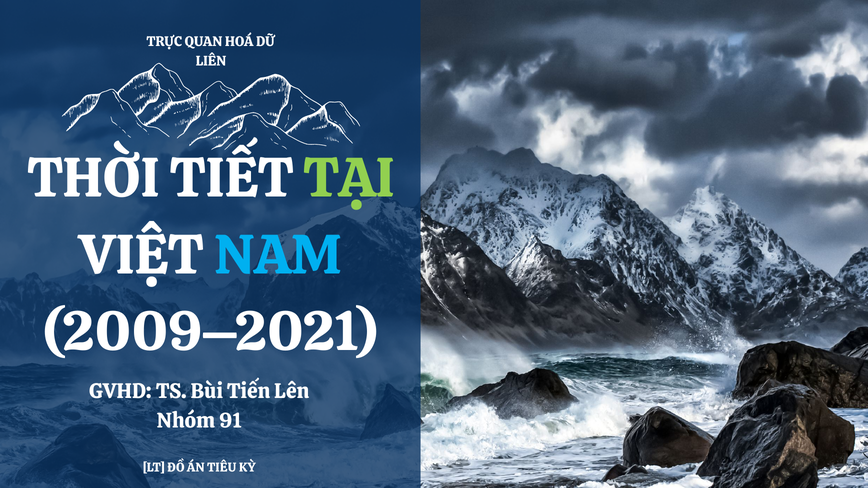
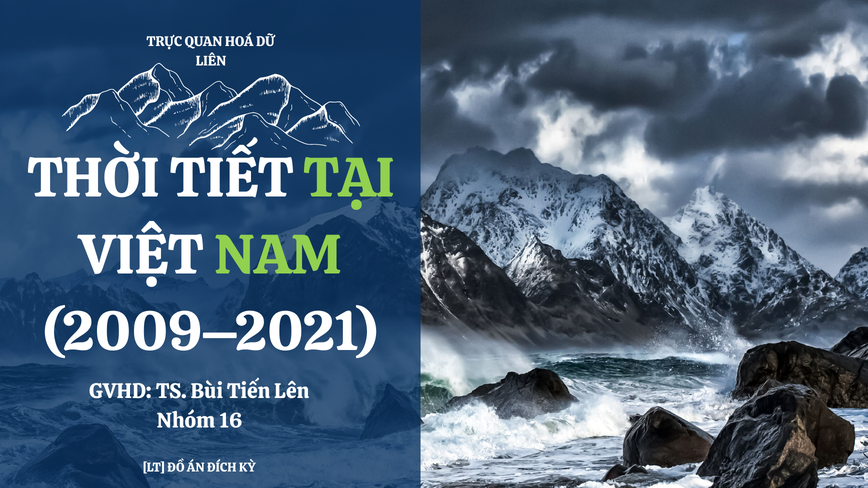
NAM colour: light blue -> light green
91: 91 -> 16
TIÊU: TIÊU -> ĐÍCH
